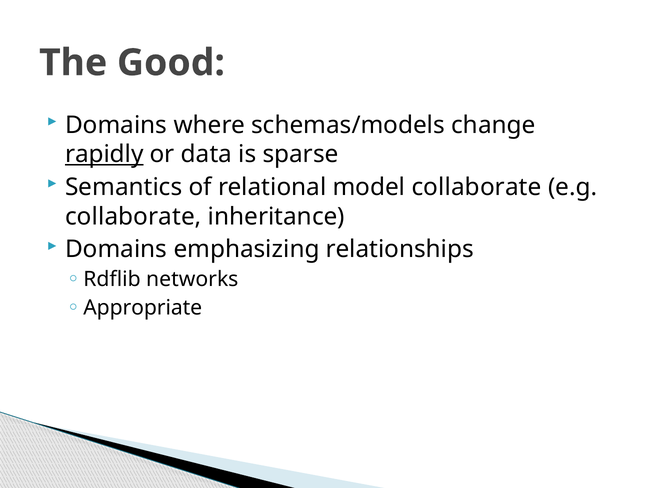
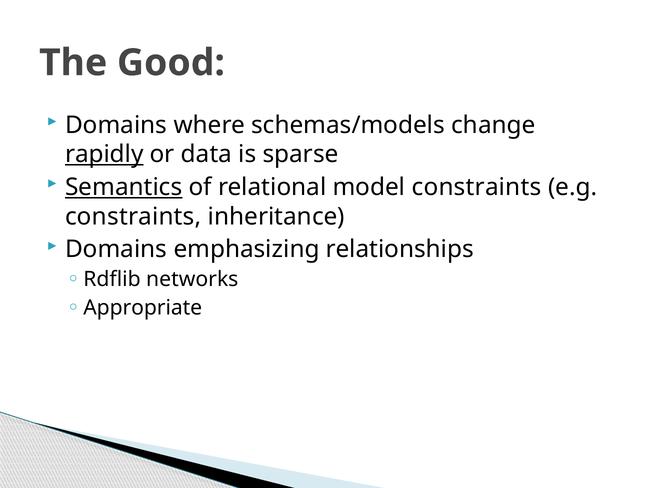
Semantics underline: none -> present
model collaborate: collaborate -> constraints
collaborate at (133, 217): collaborate -> constraints
